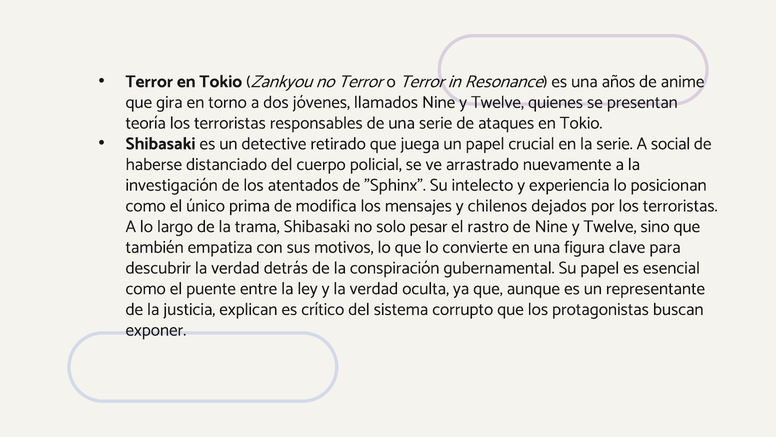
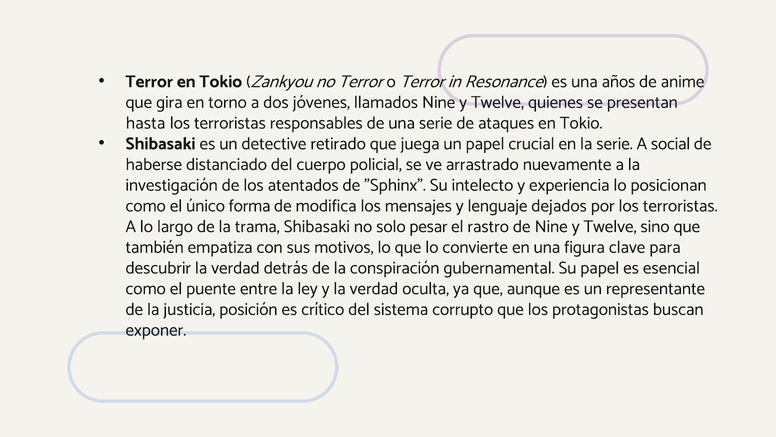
teoría: teoría -> hasta
prima: prima -> forma
chilenos: chilenos -> lenguaje
explican: explican -> posición
